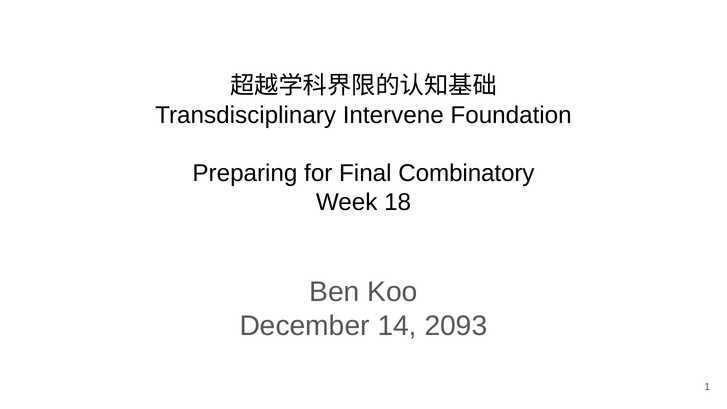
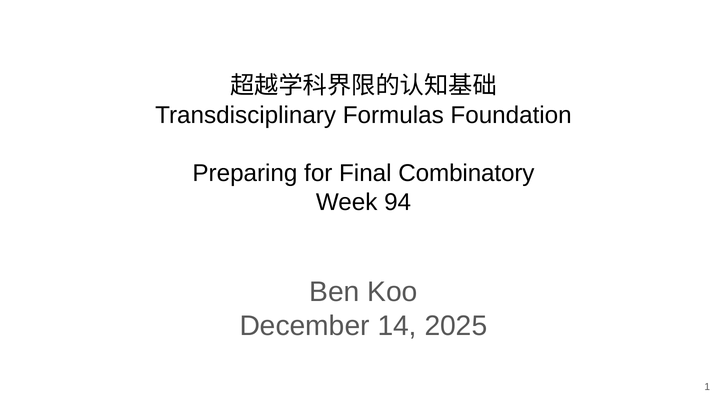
Intervene: Intervene -> Formulas
18: 18 -> 94
2093: 2093 -> 2025
